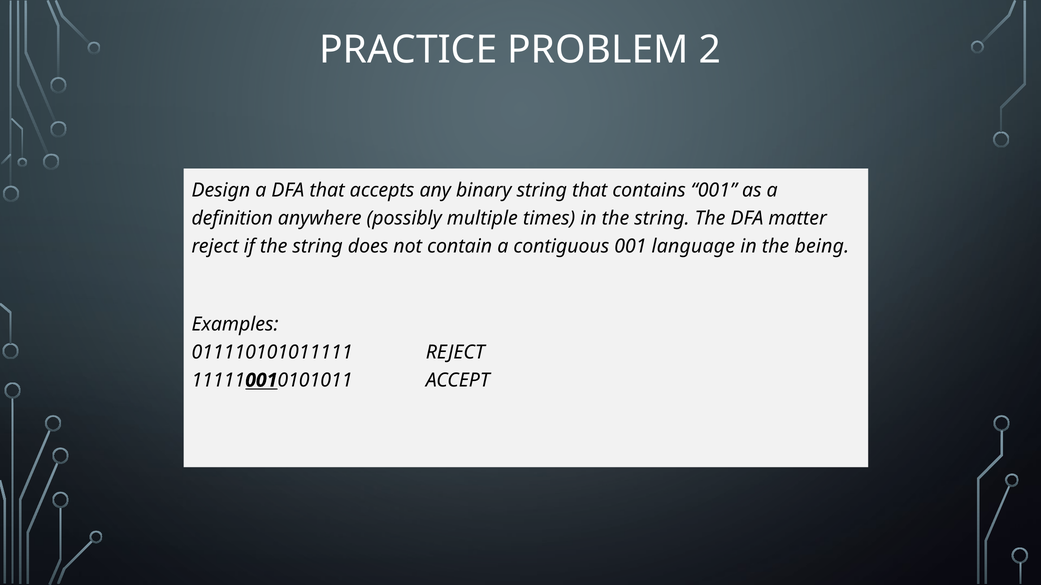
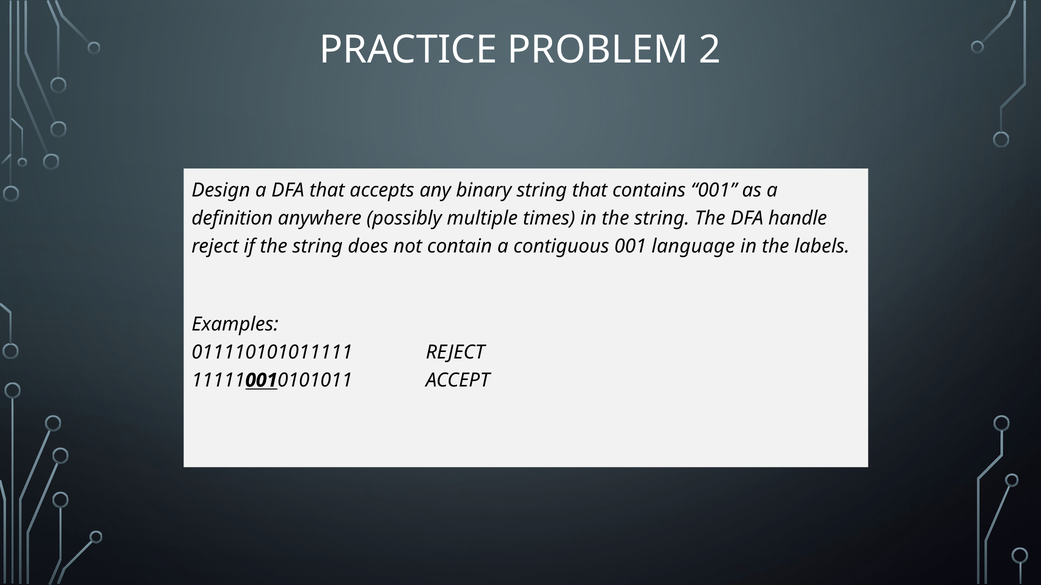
matter: matter -> handle
being: being -> labels
